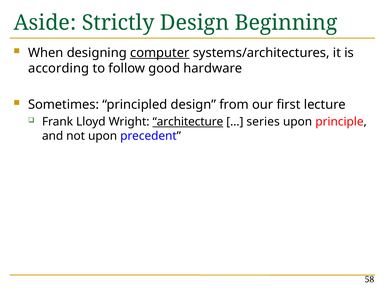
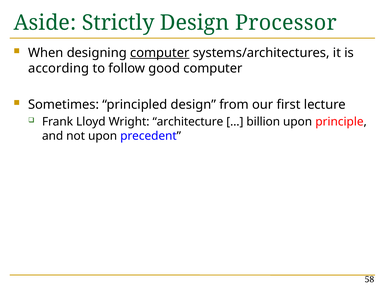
Beginning: Beginning -> Processor
good hardware: hardware -> computer
architecture underline: present -> none
series: series -> billion
